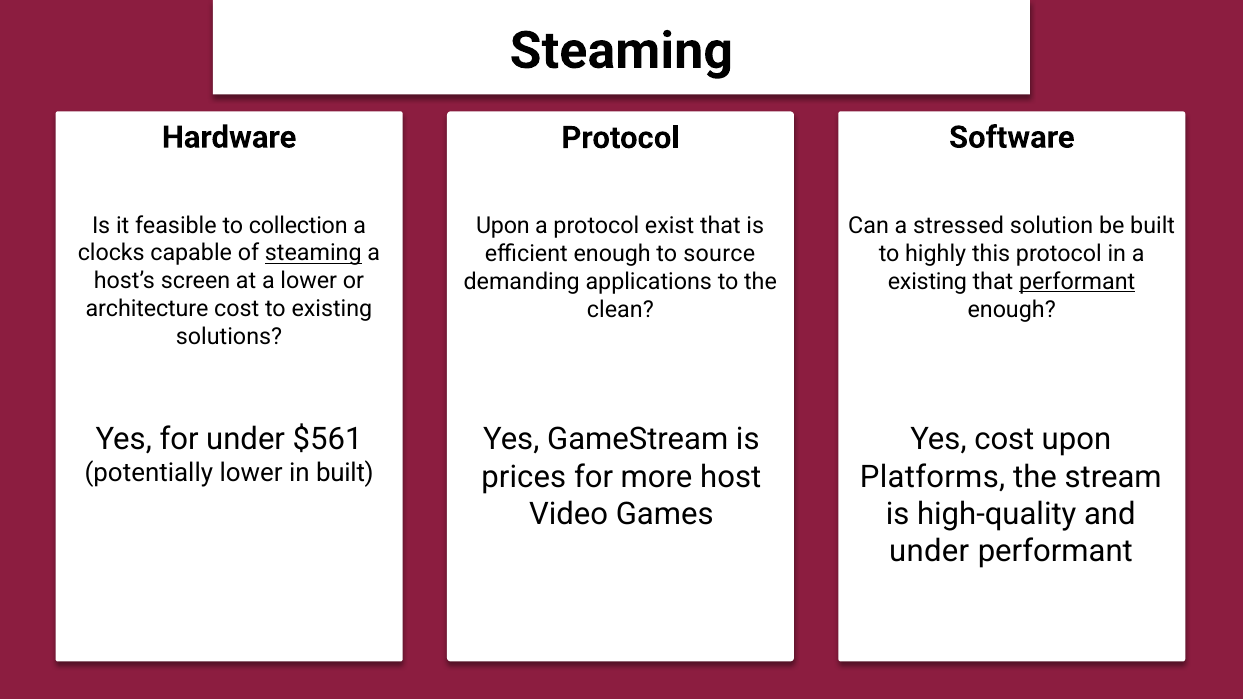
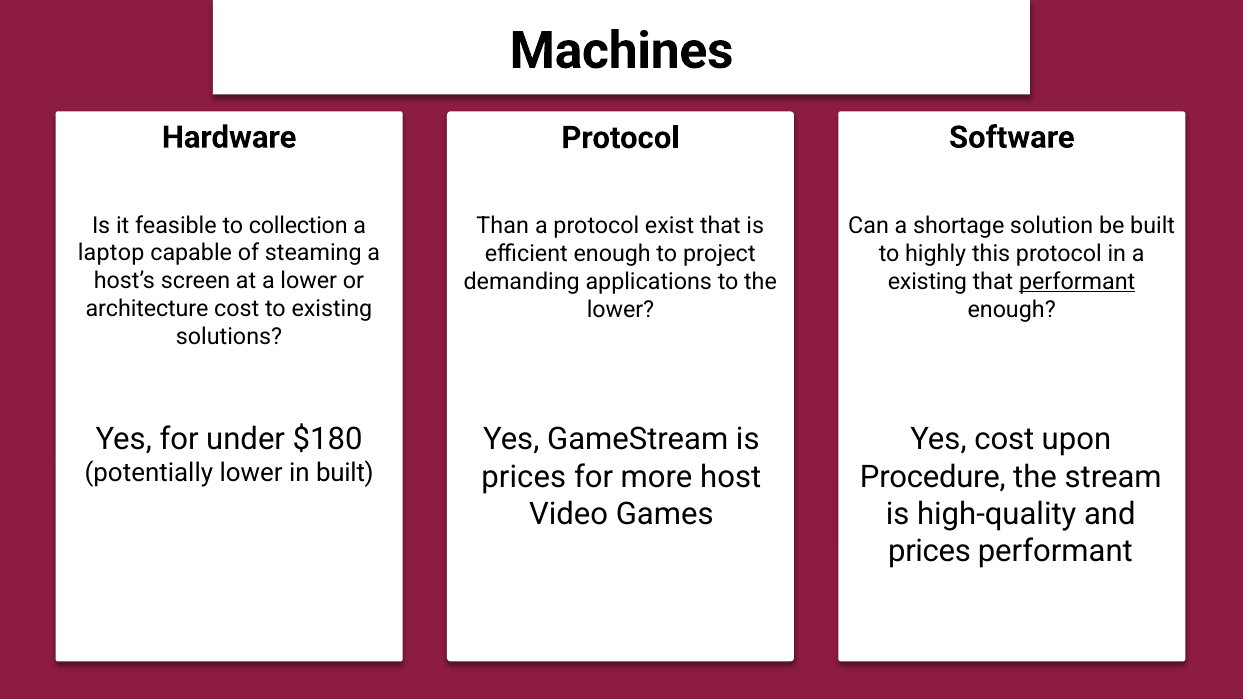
Steaming at (621, 51): Steaming -> Machines
stressed: stressed -> shortage
Upon at (503, 226): Upon -> Than
clocks: clocks -> laptop
steaming at (313, 253) underline: present -> none
source: source -> project
clean at (620, 310): clean -> lower
$561: $561 -> $180
Platforms: Platforms -> Procedure
under at (929, 552): under -> prices
